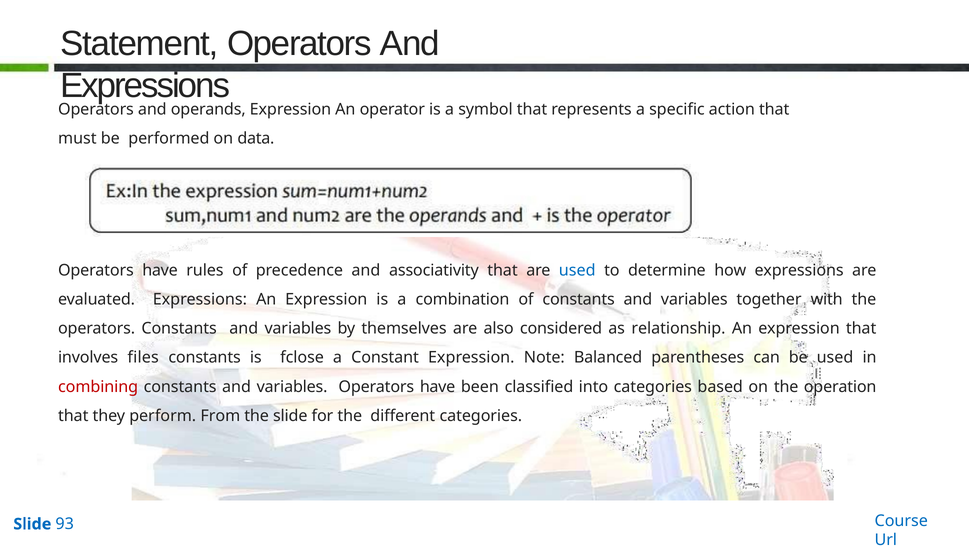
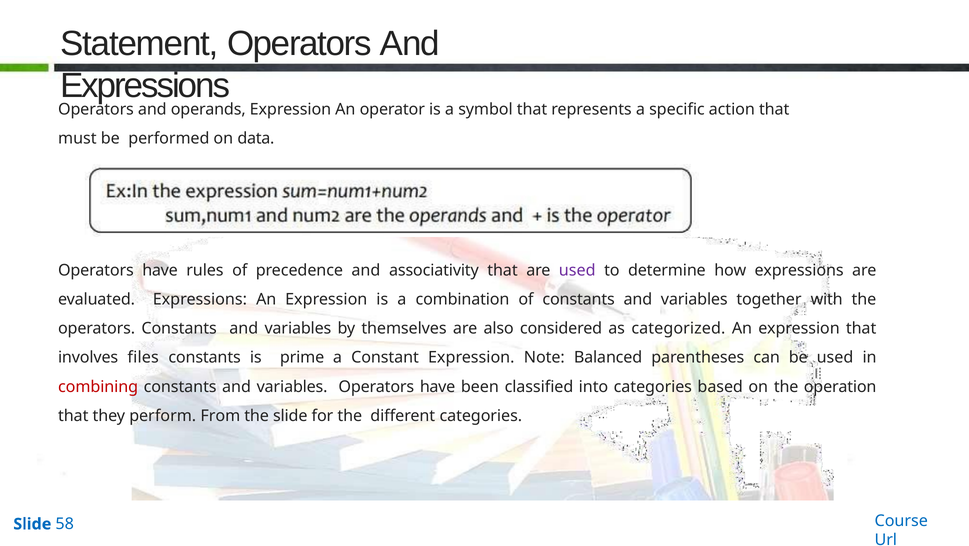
used at (577, 270) colour: blue -> purple
relationship: relationship -> categorized
fclose: fclose -> prime
93: 93 -> 58
